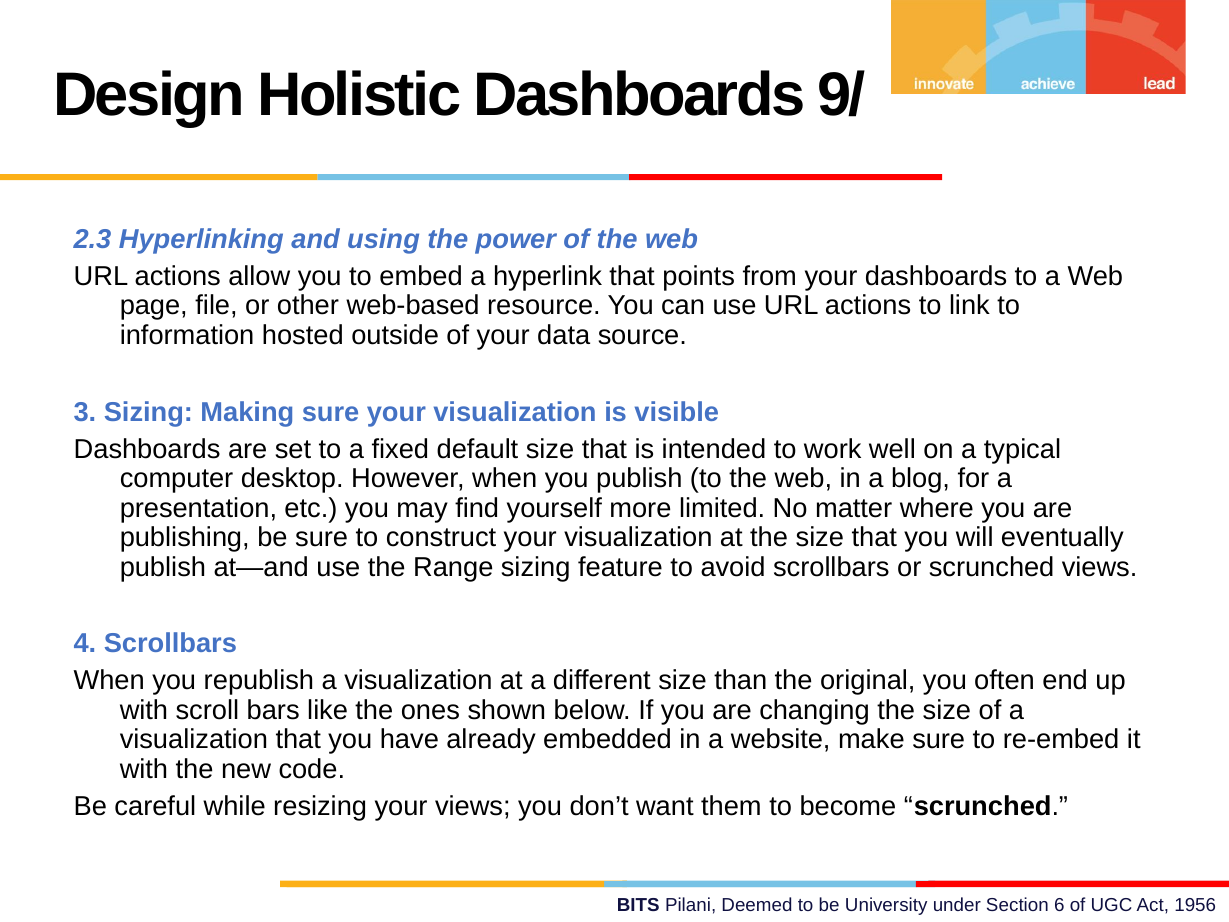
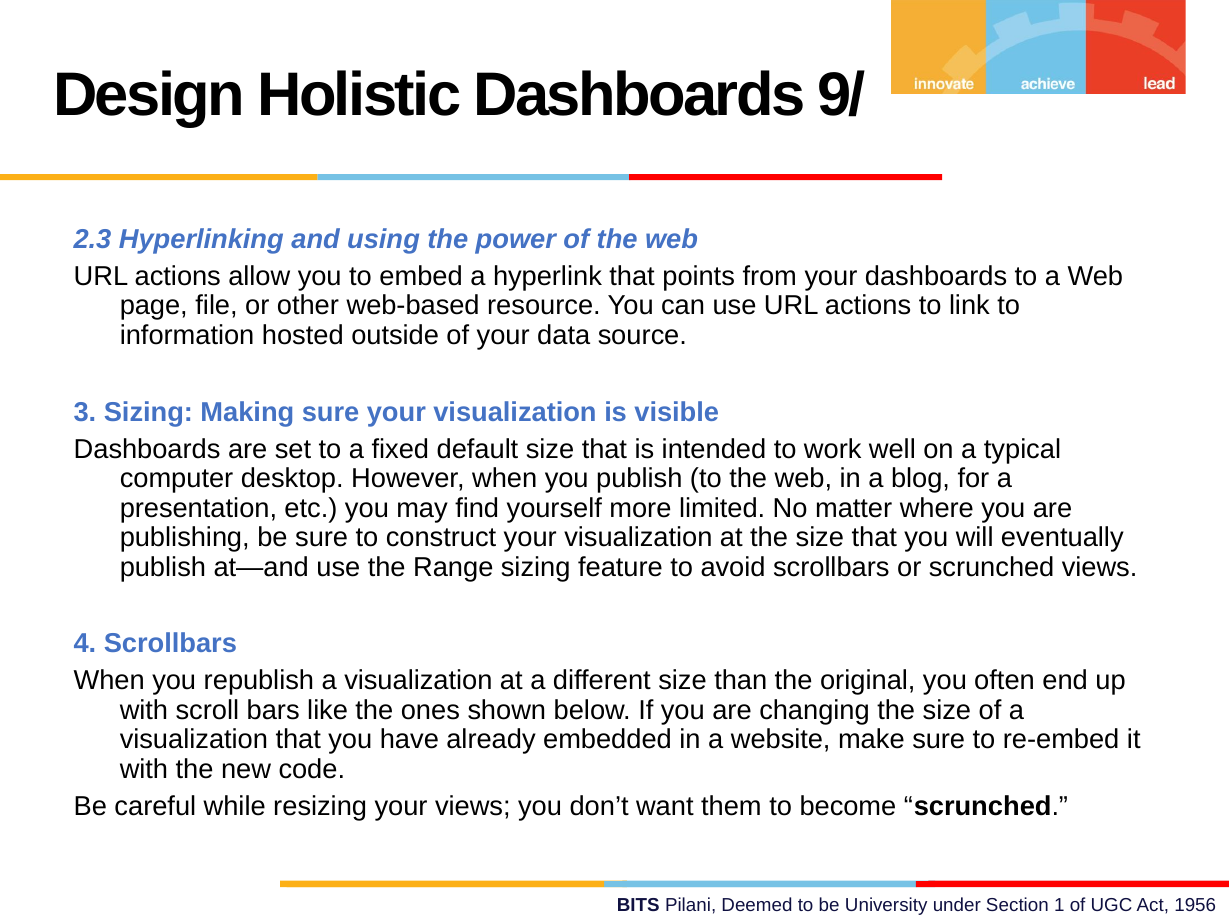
6: 6 -> 1
